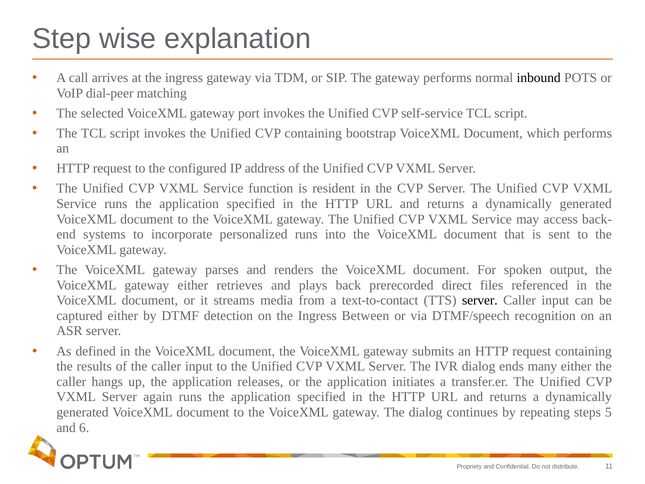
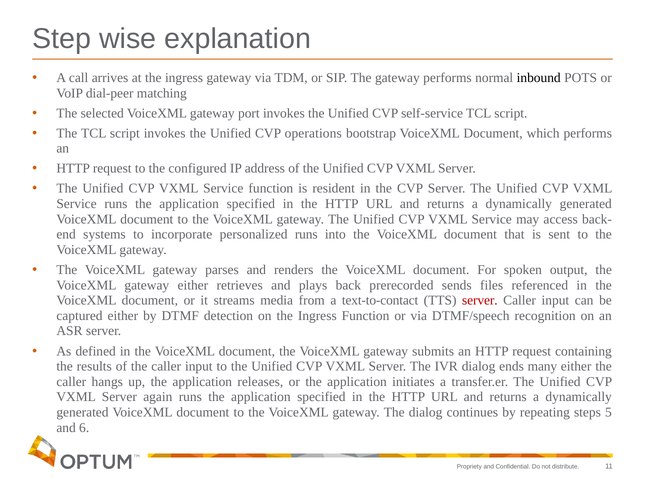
CVP containing: containing -> operations
direct: direct -> sends
server at (480, 300) colour: black -> red
Ingress Between: Between -> Function
